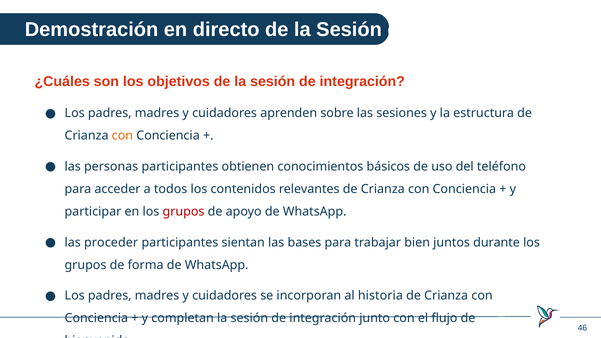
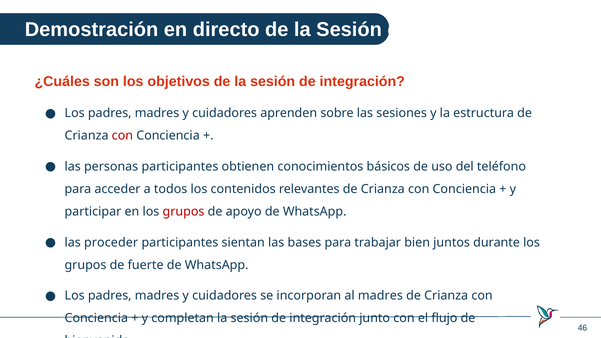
con at (122, 136) colour: orange -> red
forma: forma -> fuerte
al historia: historia -> madres
